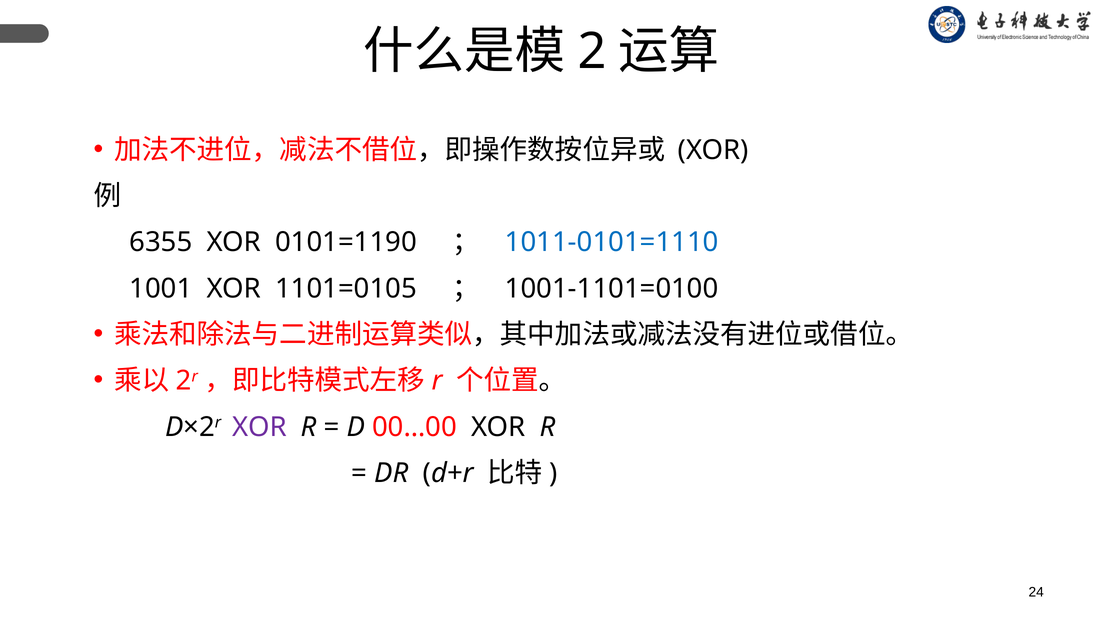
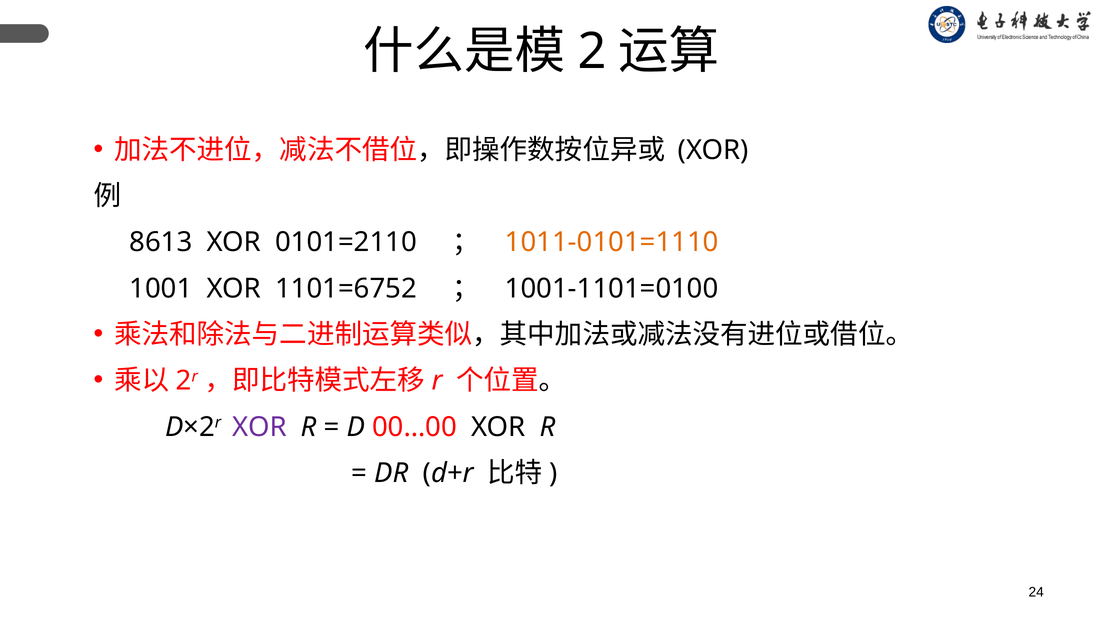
6355: 6355 -> 8613
0101=1190: 0101=1190 -> 0101=2110
1011-0101=1110 colour: blue -> orange
1101=0105: 1101=0105 -> 1101=6752
